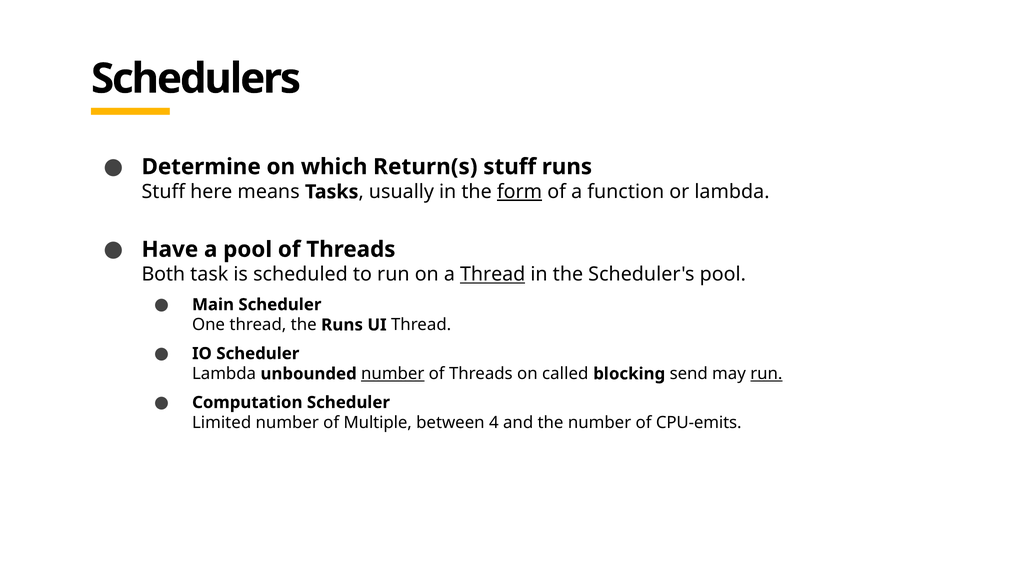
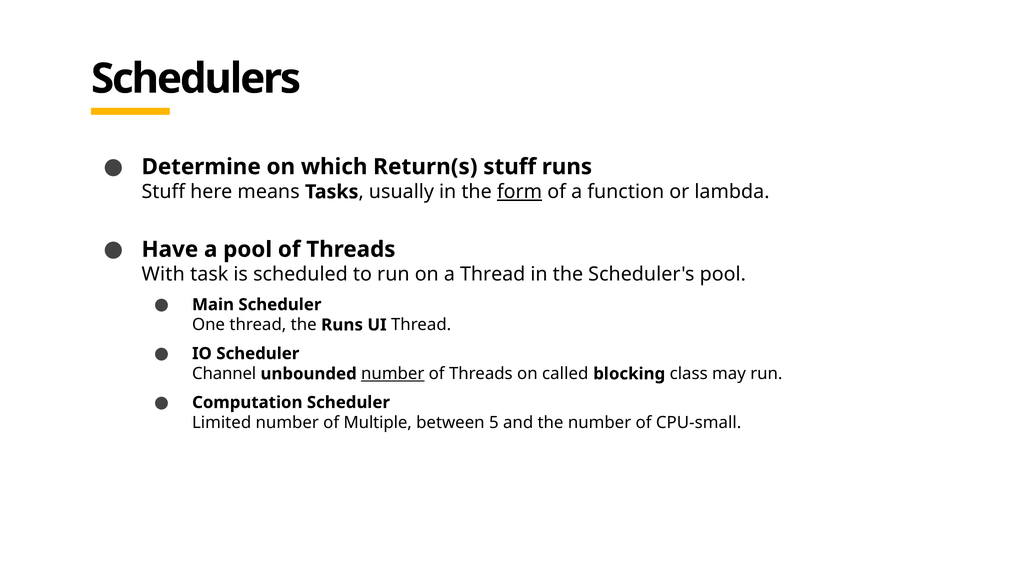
Both: Both -> With
Thread at (493, 274) underline: present -> none
Lambda at (224, 374): Lambda -> Channel
send: send -> class
run at (766, 374) underline: present -> none
4: 4 -> 5
CPU-emits: CPU-emits -> CPU-small
